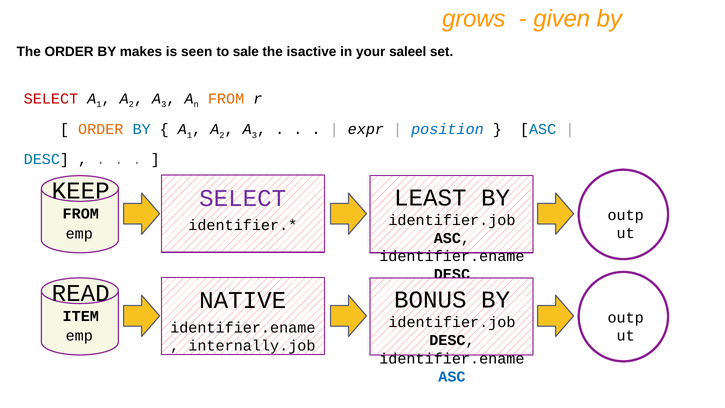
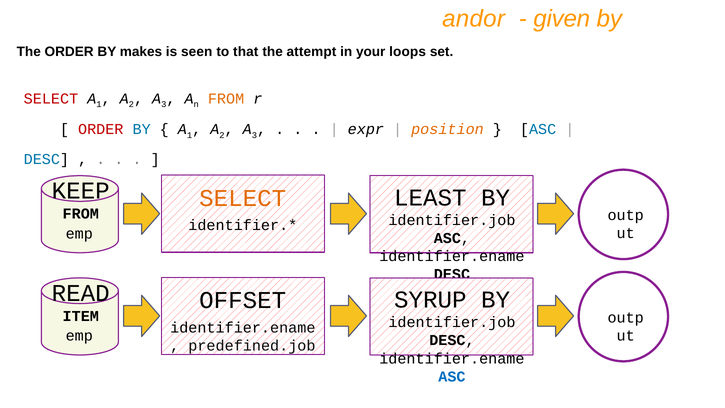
grows: grows -> andor
sale: sale -> that
isactive: isactive -> attempt
saleel: saleel -> loops
ORDER at (101, 129) colour: orange -> red
position colour: blue -> orange
SELECT at (243, 198) colour: purple -> orange
BONUS: BONUS -> SYRUP
NATIVE: NATIVE -> OFFSET
internally.job: internally.job -> predefined.job
